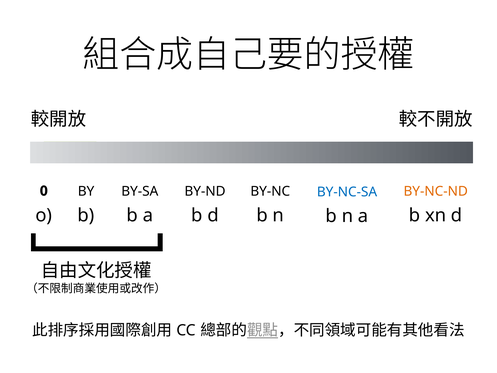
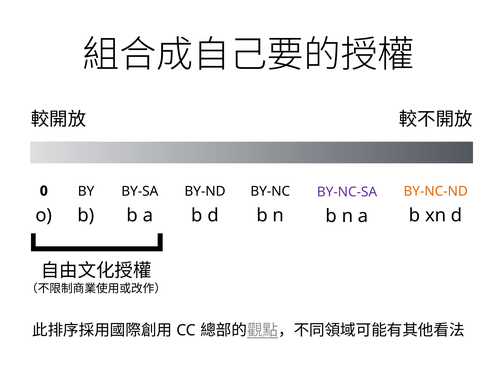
BY-NC-SA colour: blue -> purple
